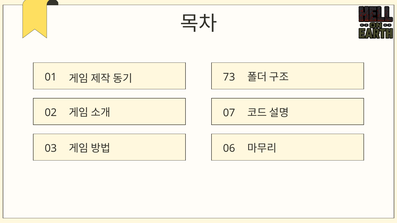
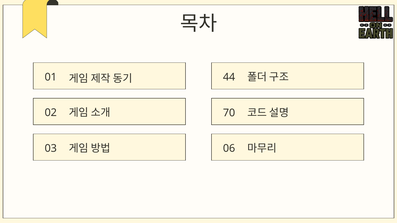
73: 73 -> 44
07: 07 -> 70
